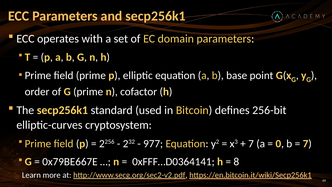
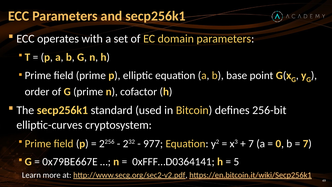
8: 8 -> 5
